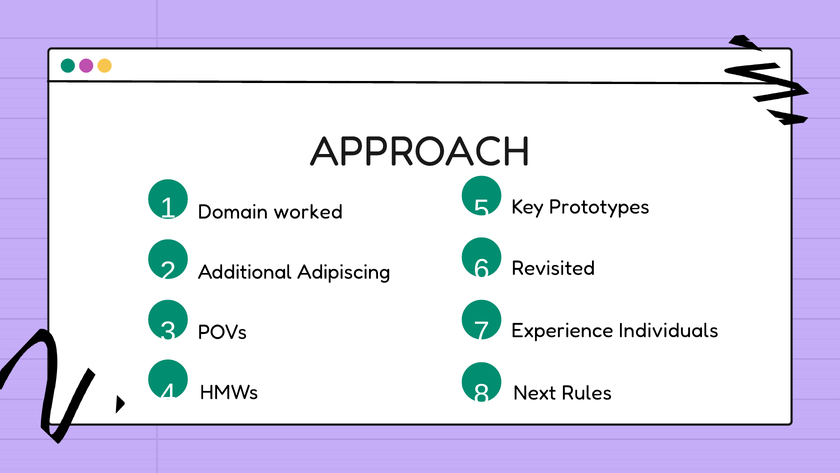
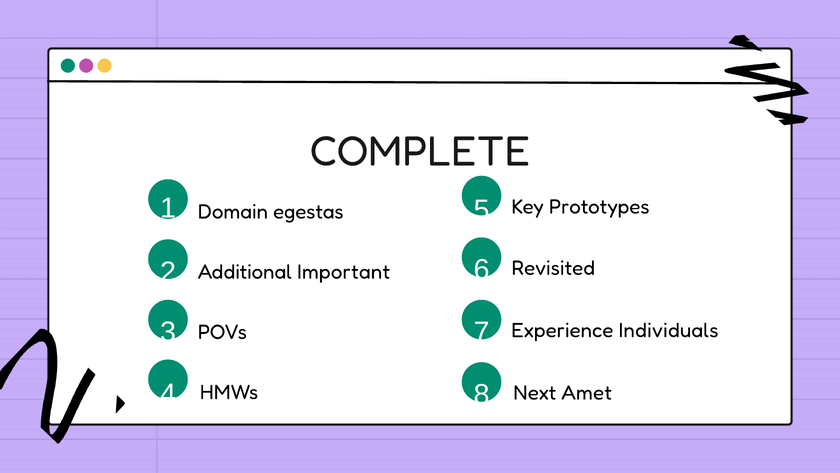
APPROACH: APPROACH -> COMPLETE
worked: worked -> egestas
Adipiscing: Adipiscing -> Important
Rules: Rules -> Amet
